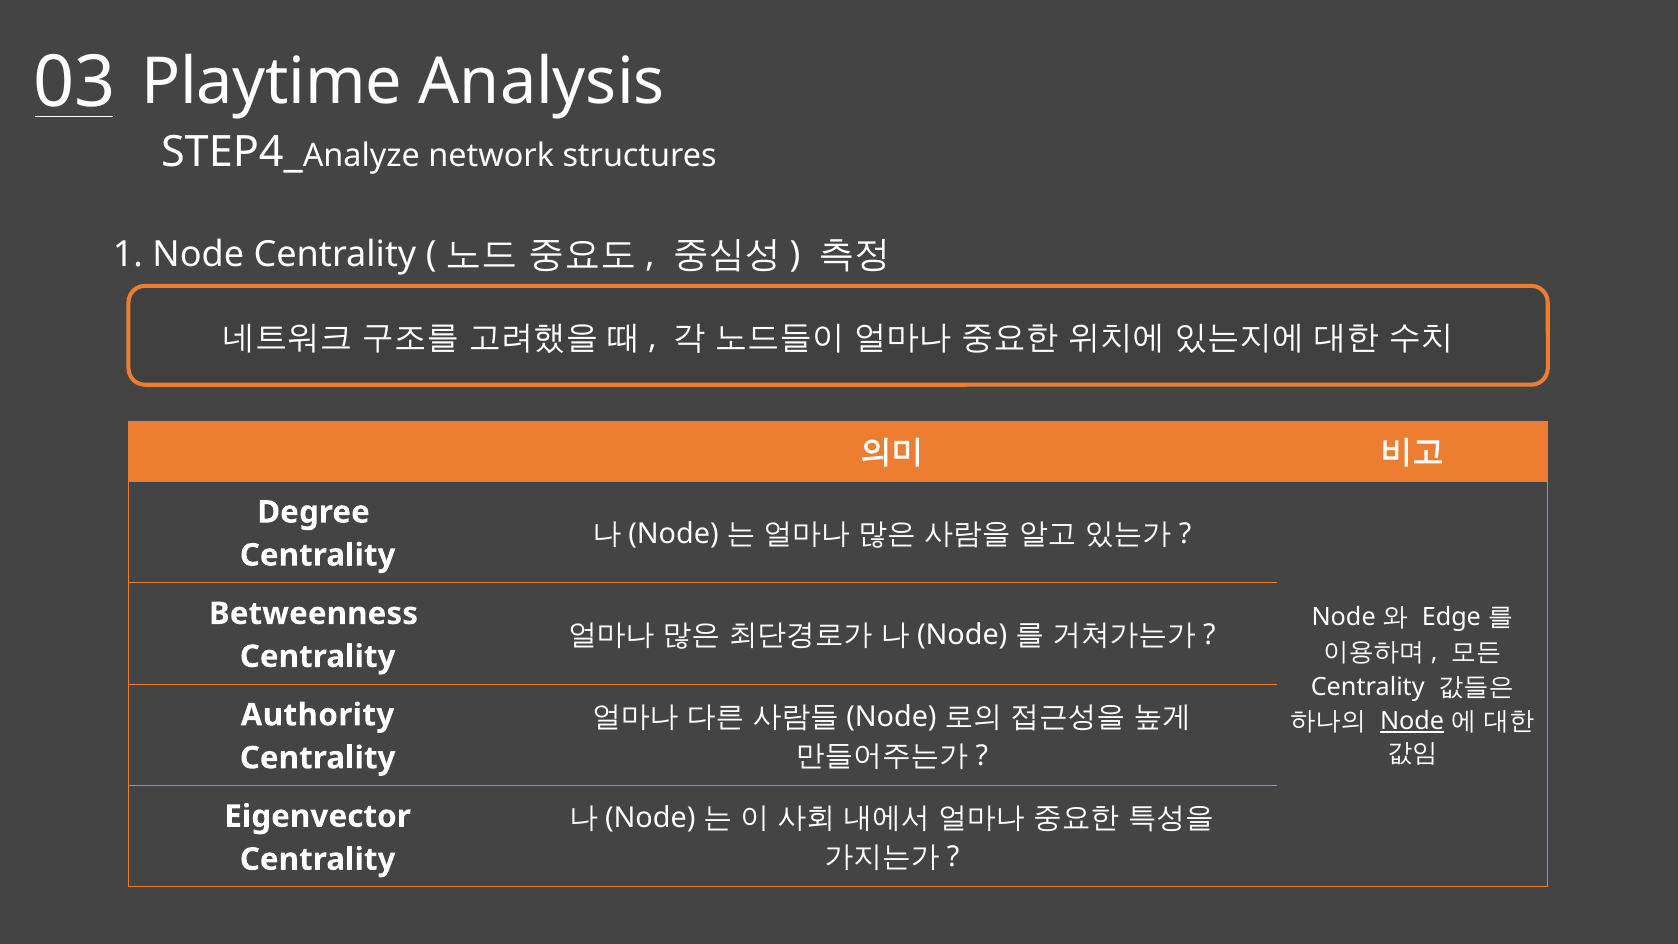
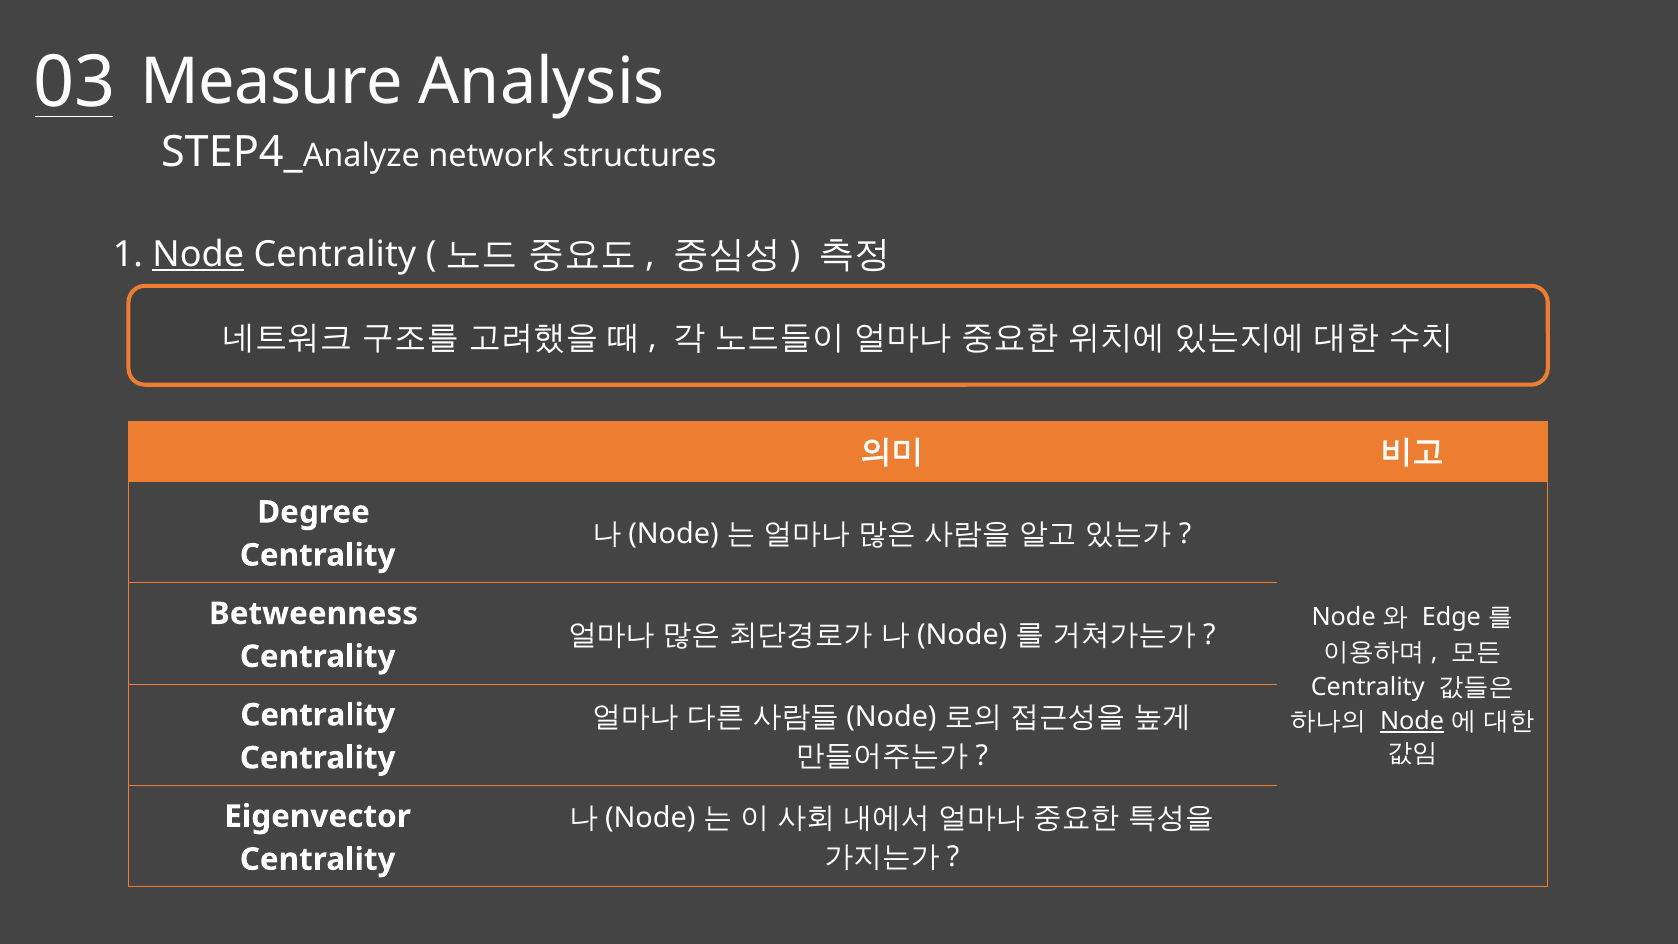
Playtime: Playtime -> Measure
Node at (198, 255) underline: none -> present
Authority at (317, 715): Authority -> Centrality
